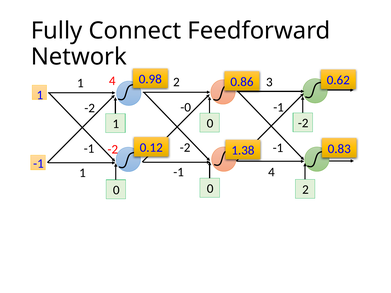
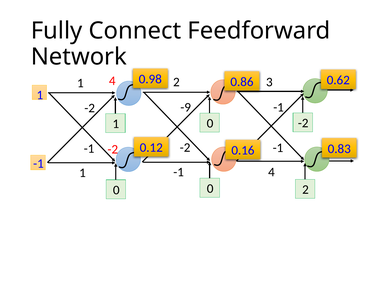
-0: -0 -> -9
1.38: 1.38 -> 0.16
